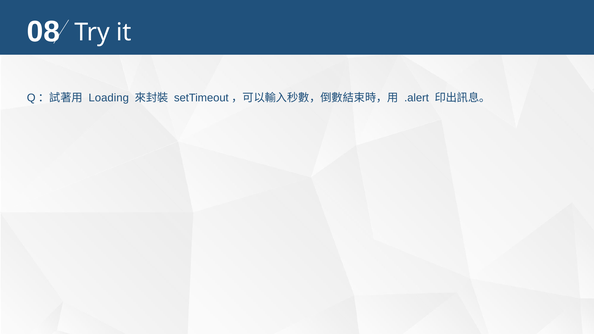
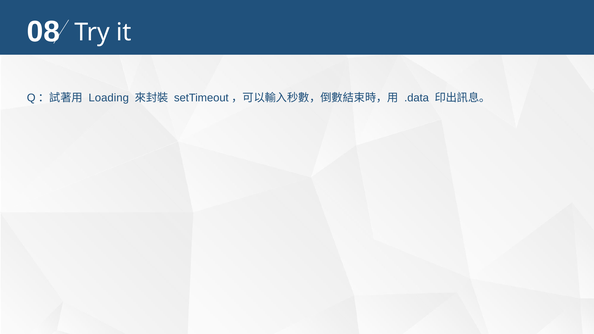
.alert: .alert -> .data
